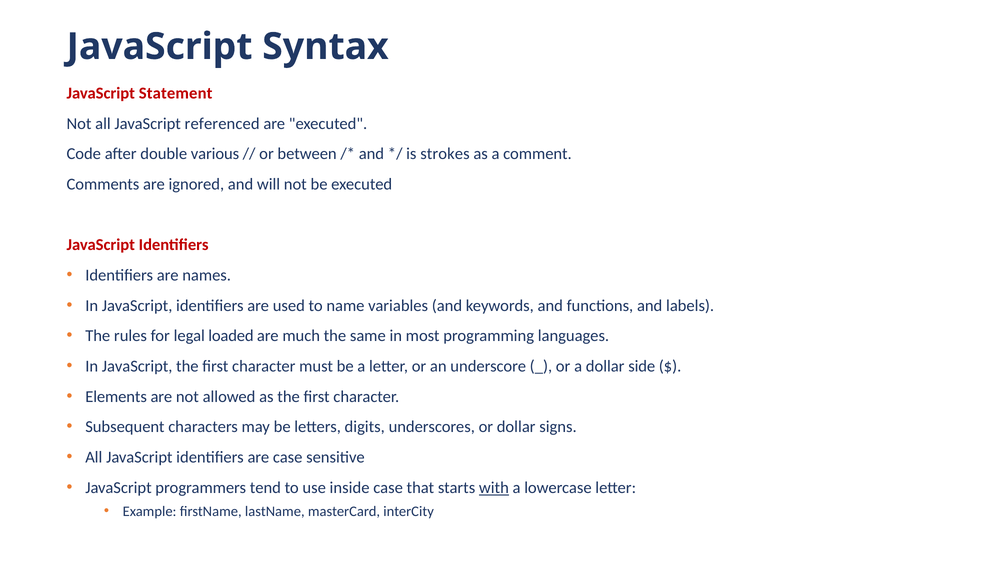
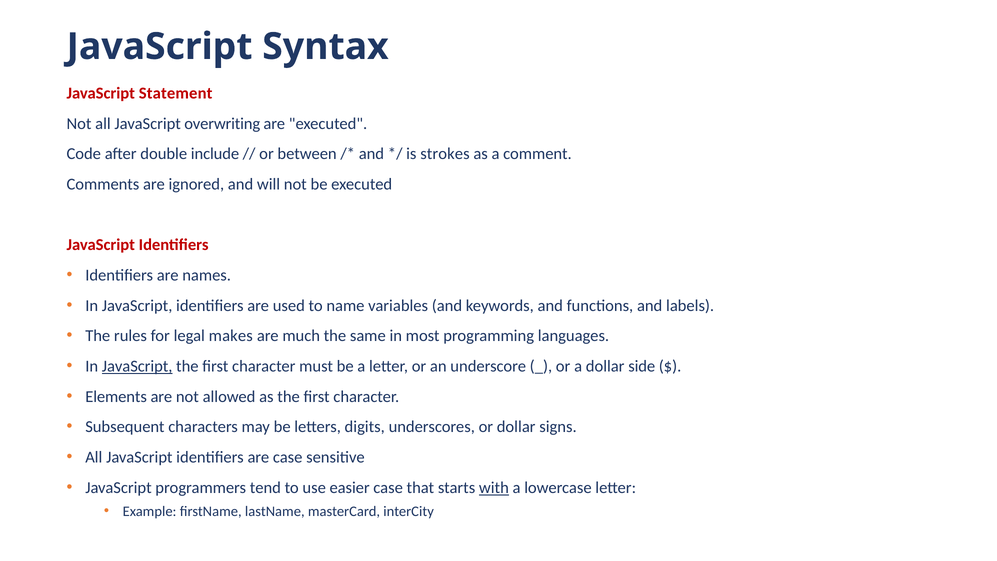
referenced: referenced -> overwriting
various: various -> include
loaded: loaded -> makes
JavaScript at (137, 366) underline: none -> present
inside: inside -> easier
